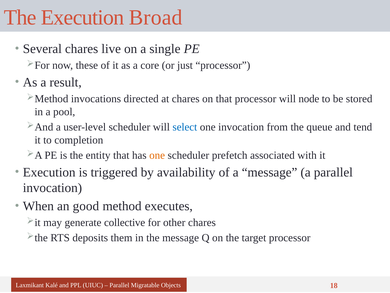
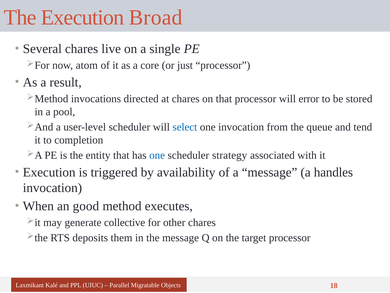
these: these -> atom
node: node -> error
one at (157, 155) colour: orange -> blue
prefetch: prefetch -> strategy
a parallel: parallel -> handles
